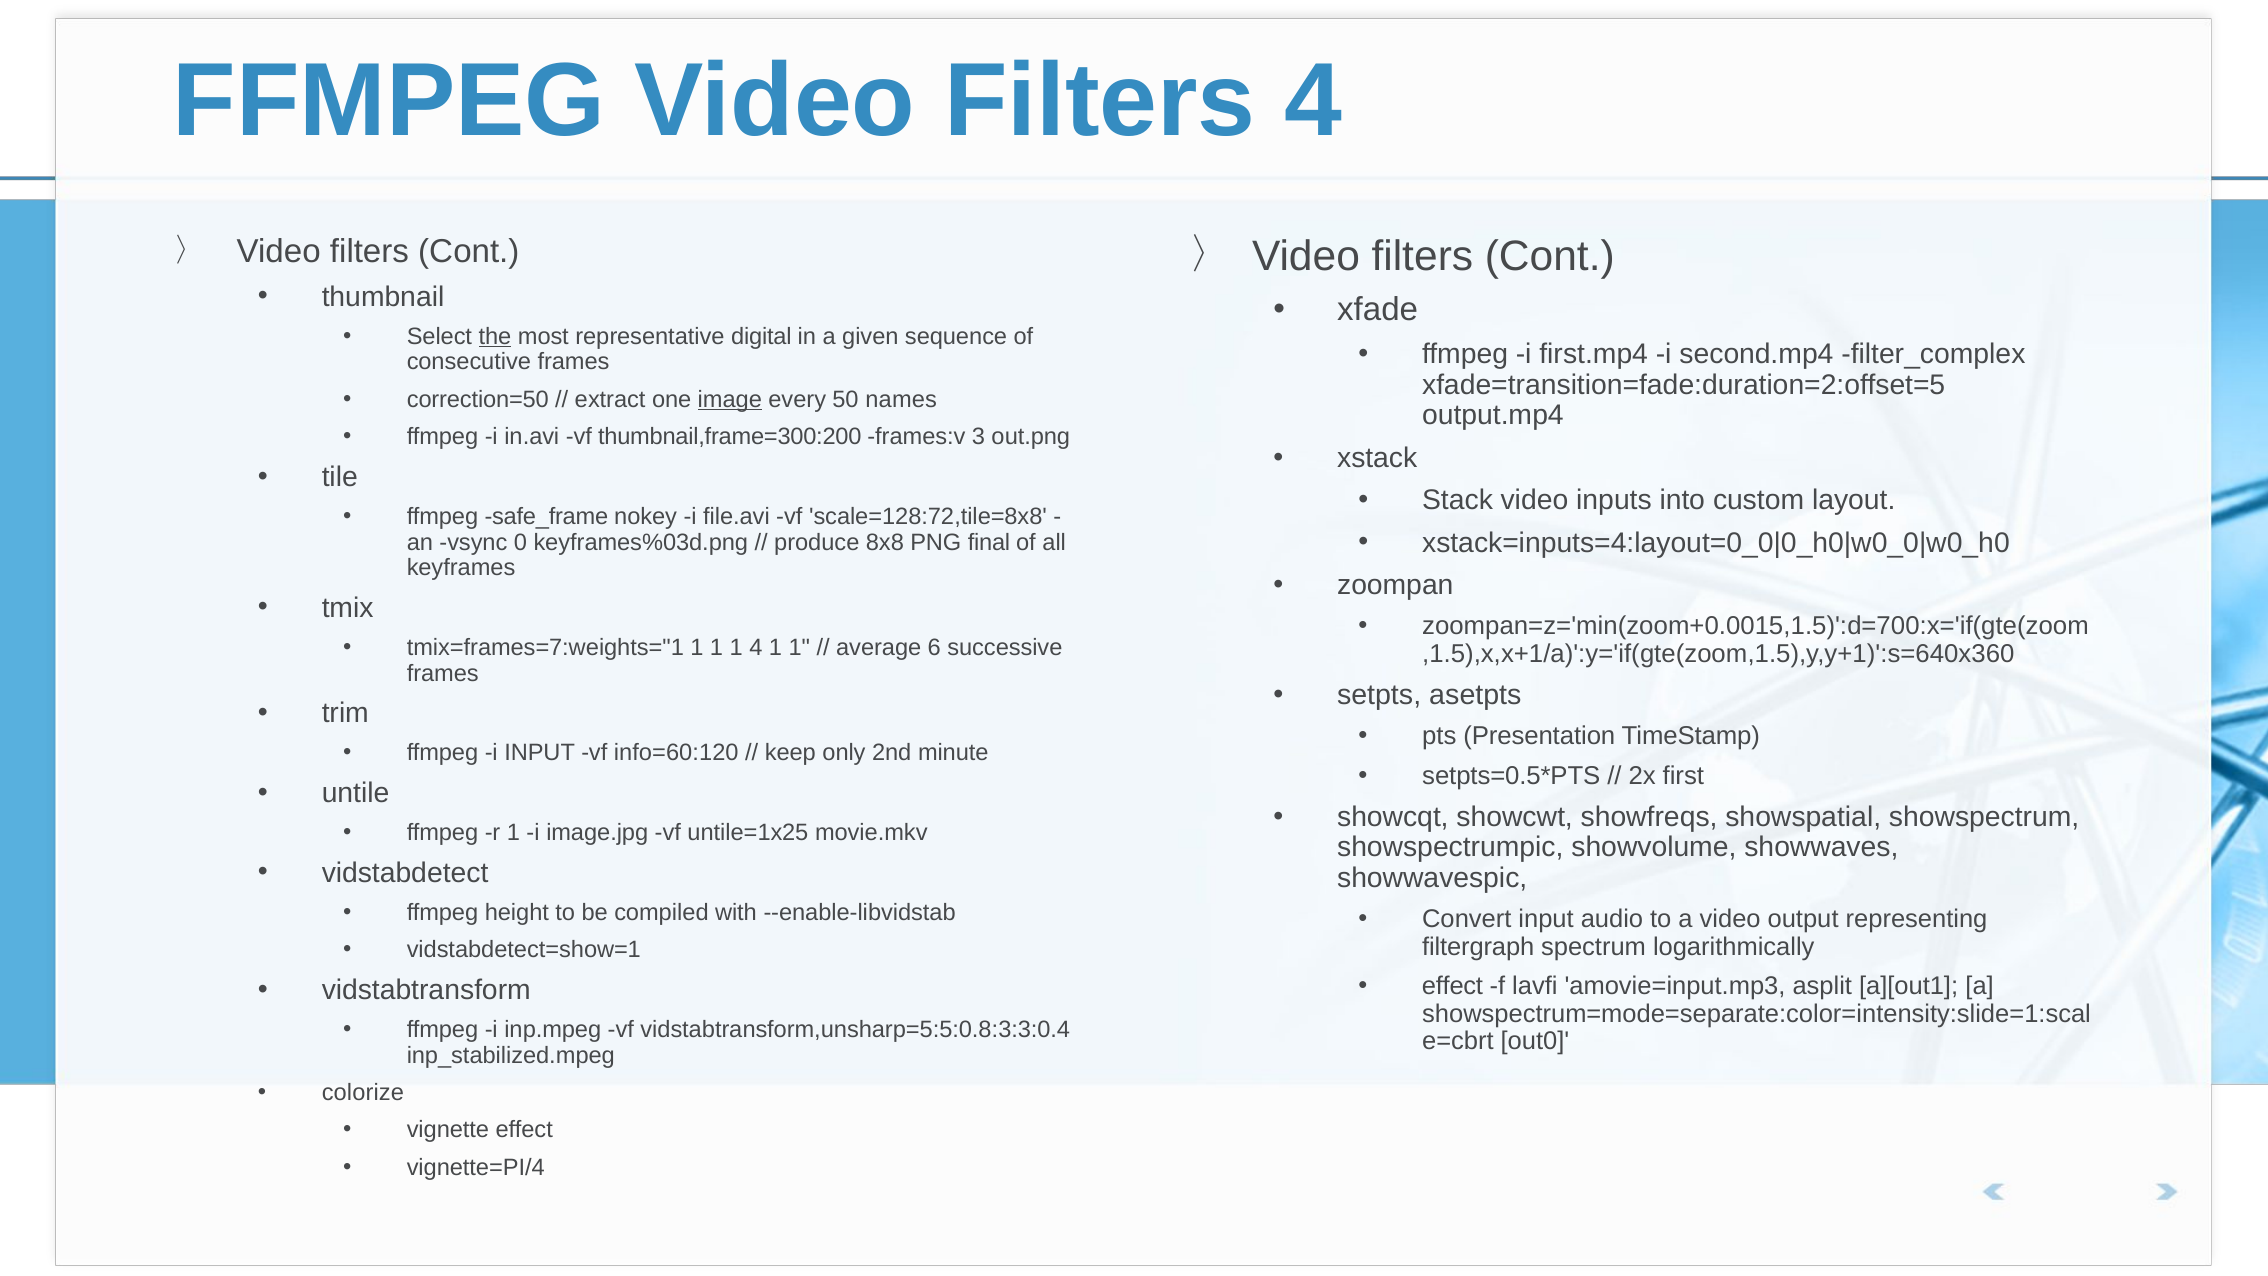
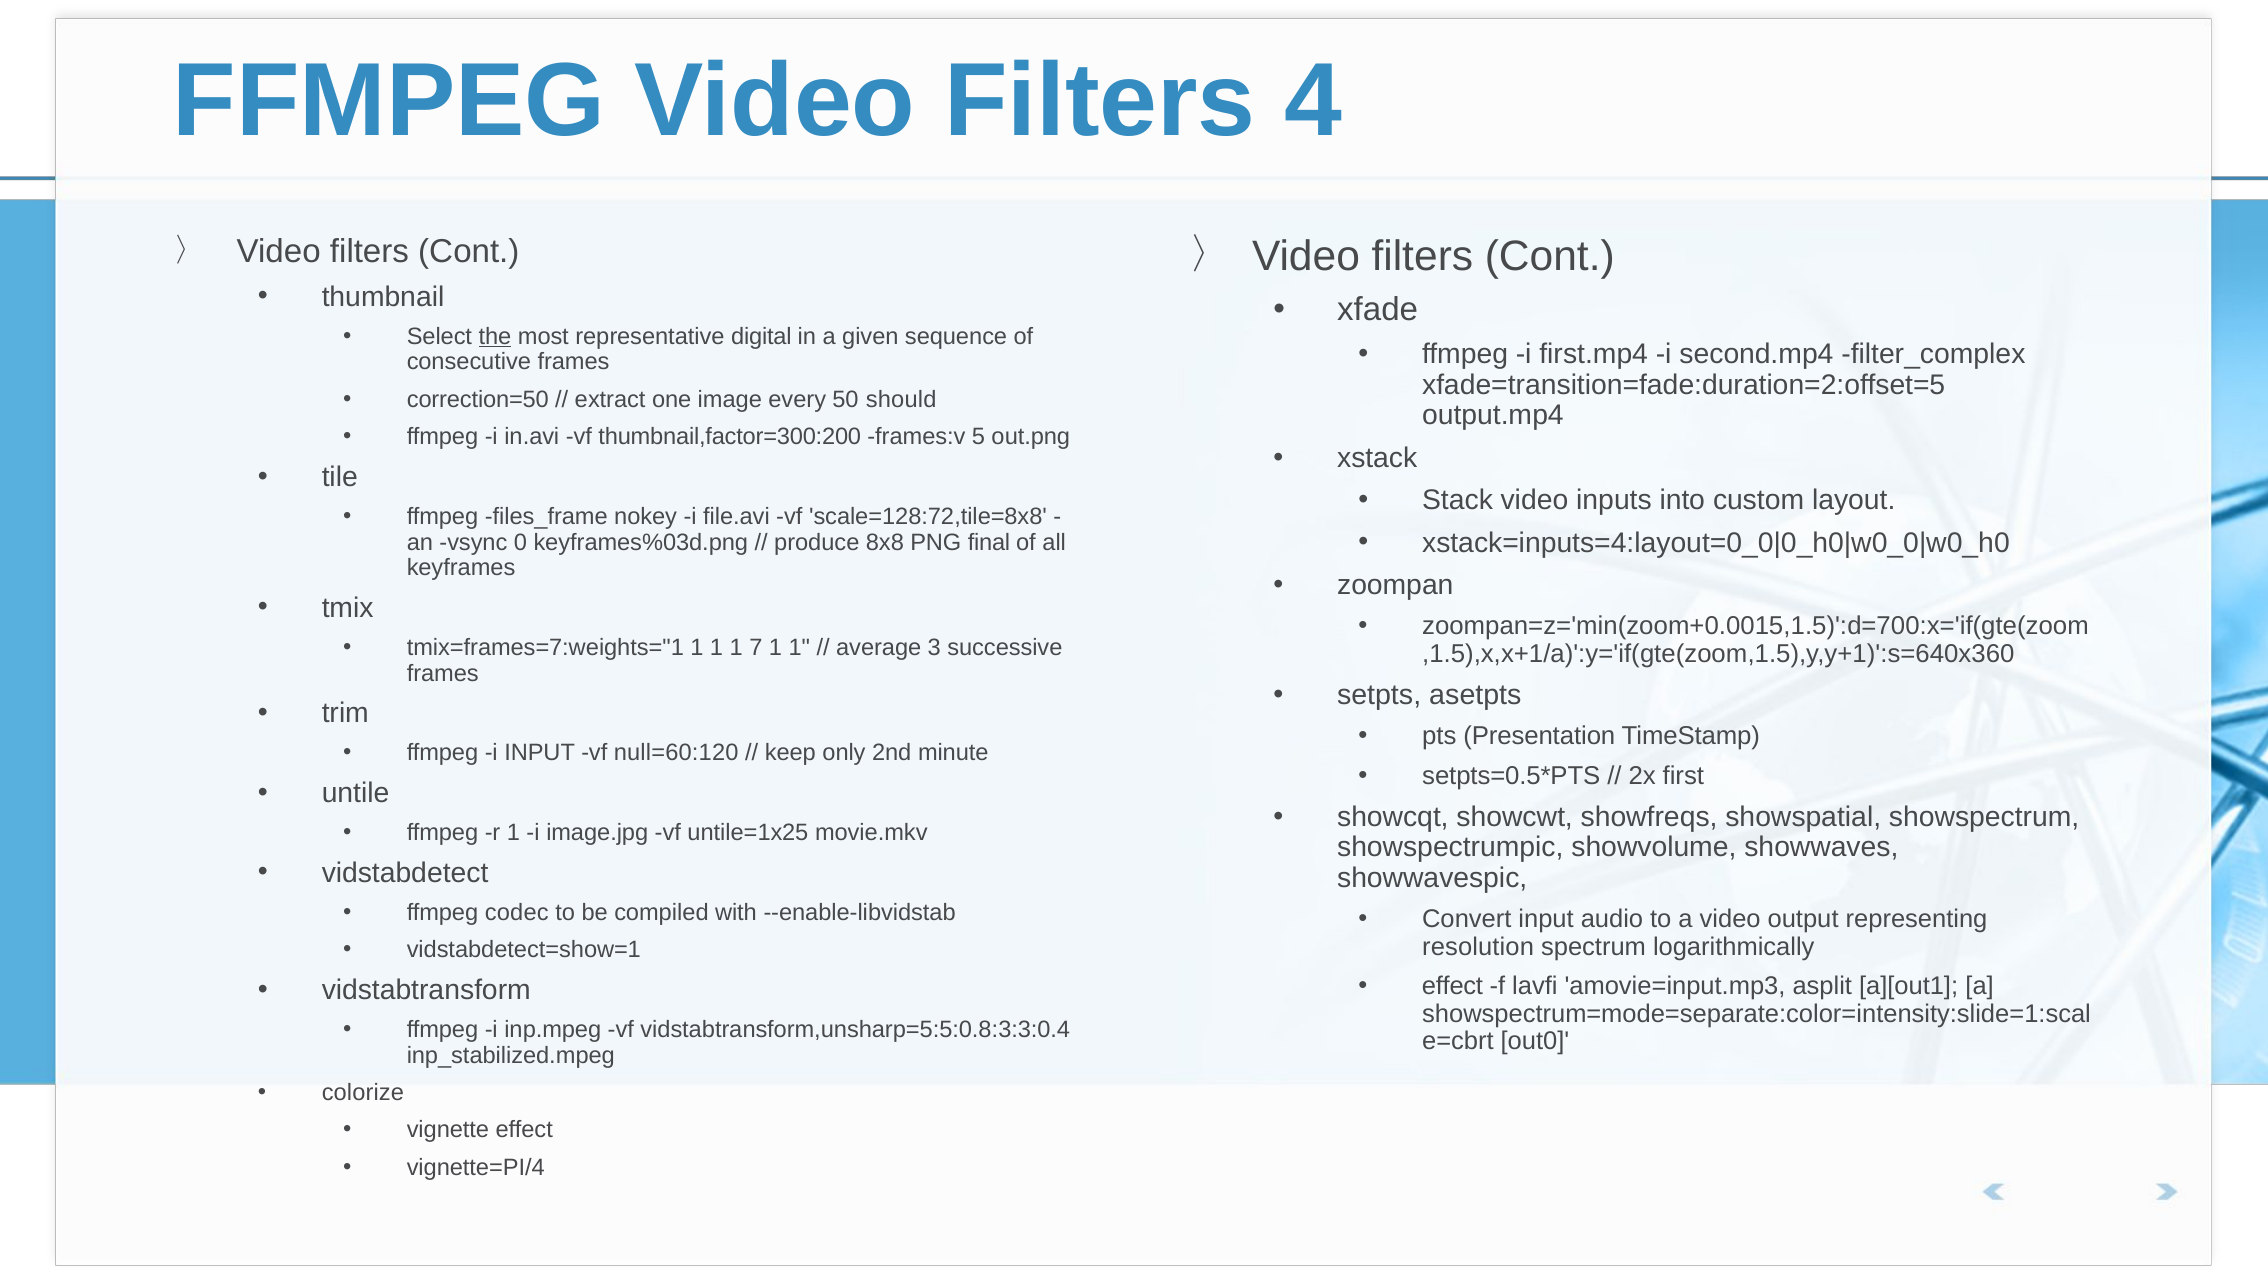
image underline: present -> none
names: names -> should
thumbnail,frame=300:200: thumbnail,frame=300:200 -> thumbnail,factor=300:200
3: 3 -> 5
safe_frame: safe_frame -> files_frame
1 4: 4 -> 7
6: 6 -> 3
info=60:120: info=60:120 -> null=60:120
height: height -> codec
filtergraph: filtergraph -> resolution
